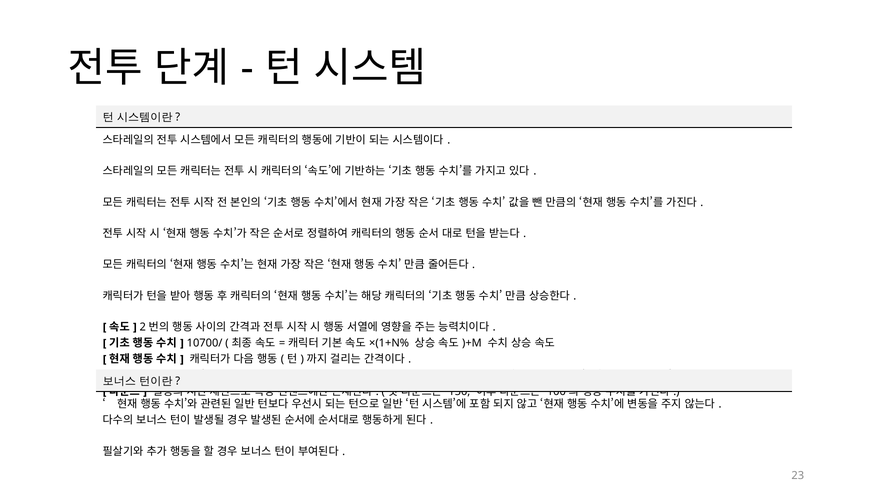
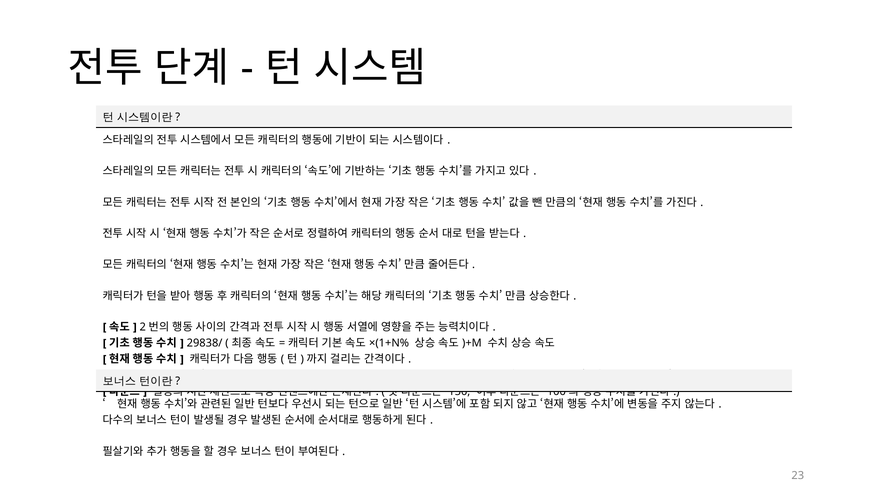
10700/: 10700/ -> 29838/
